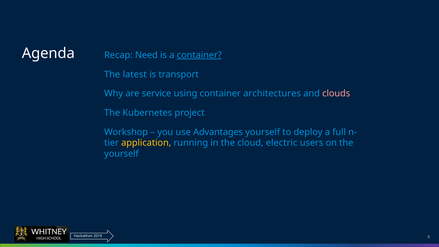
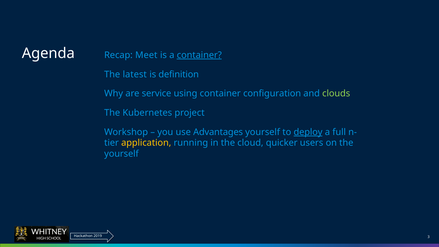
Need: Need -> Meet
transport: transport -> definition
architectures: architectures -> configuration
clouds colour: pink -> light green
deploy underline: none -> present
electric: electric -> quicker
